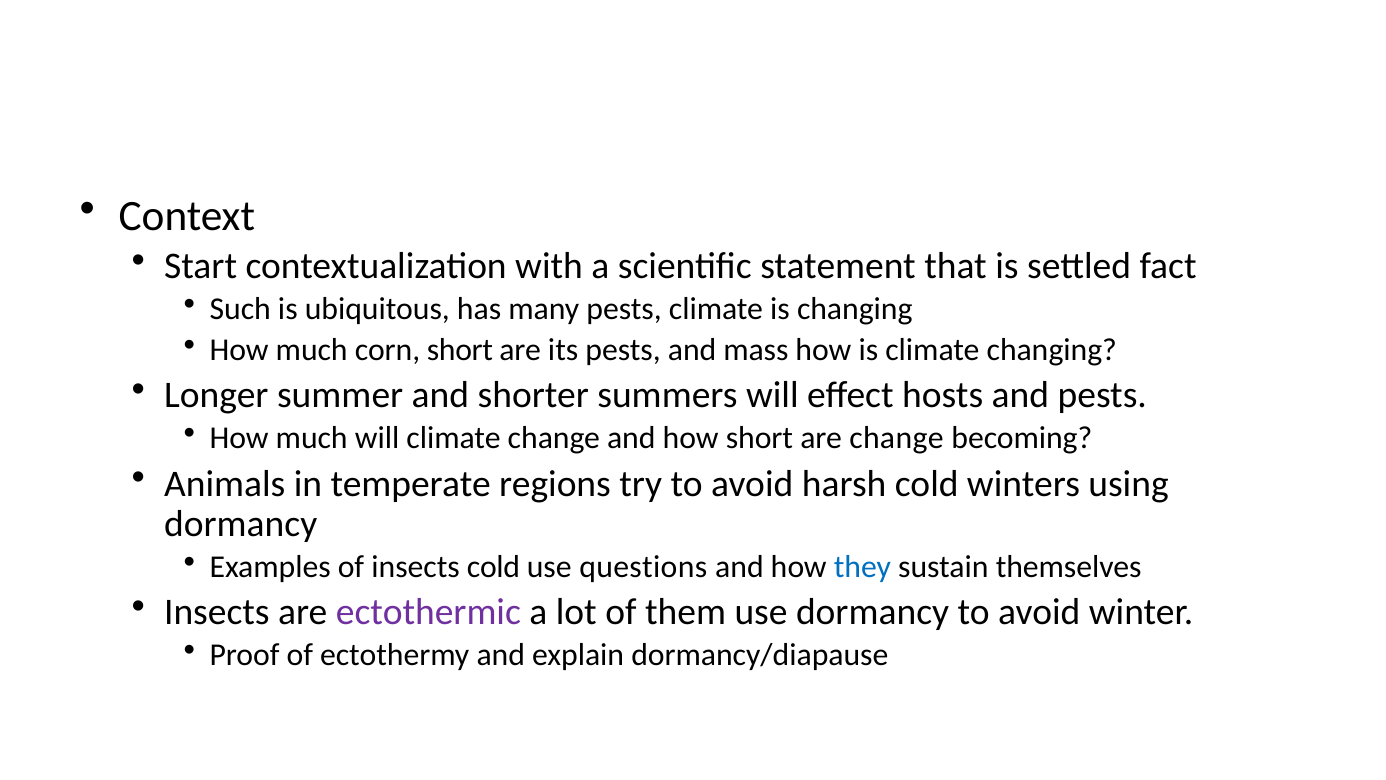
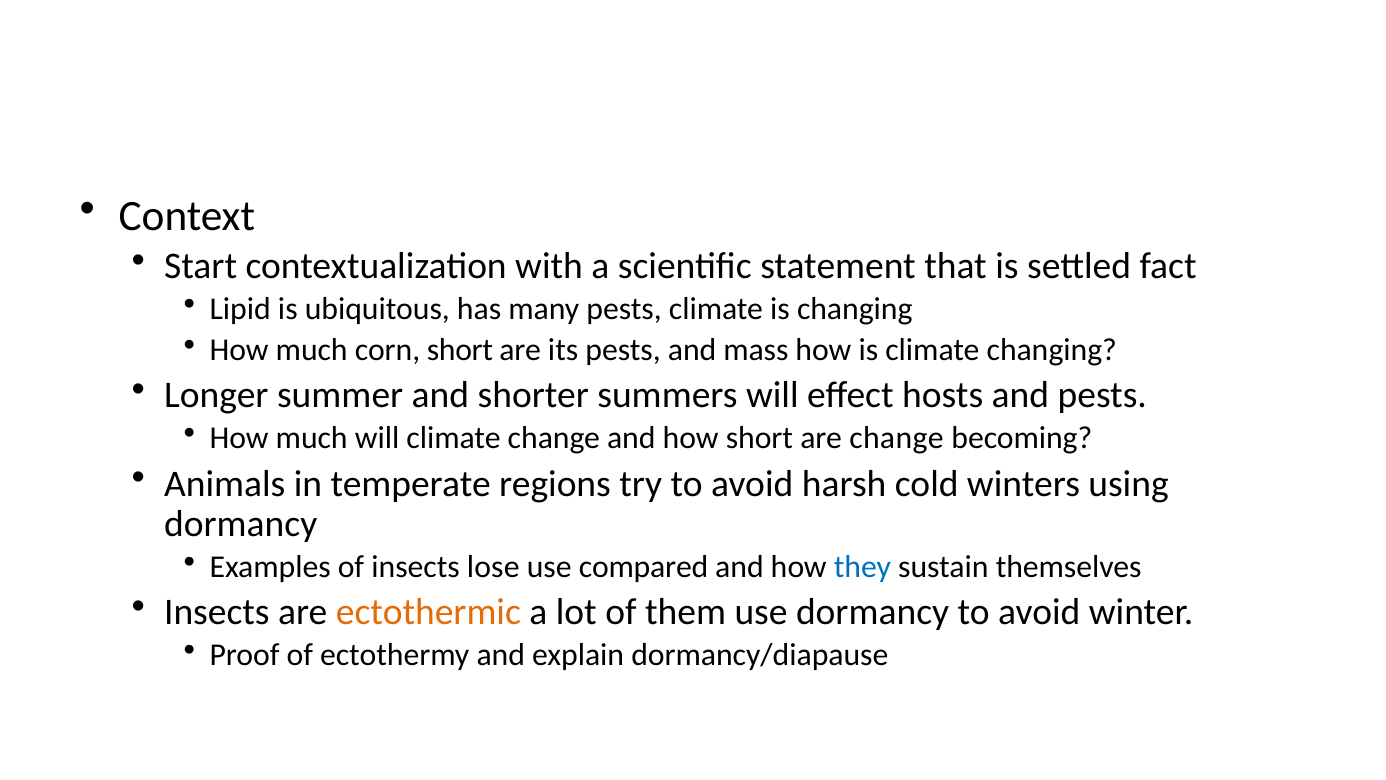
Such: Such -> Lipid
insects cold: cold -> lose
questions: questions -> compared
ectothermic colour: purple -> orange
